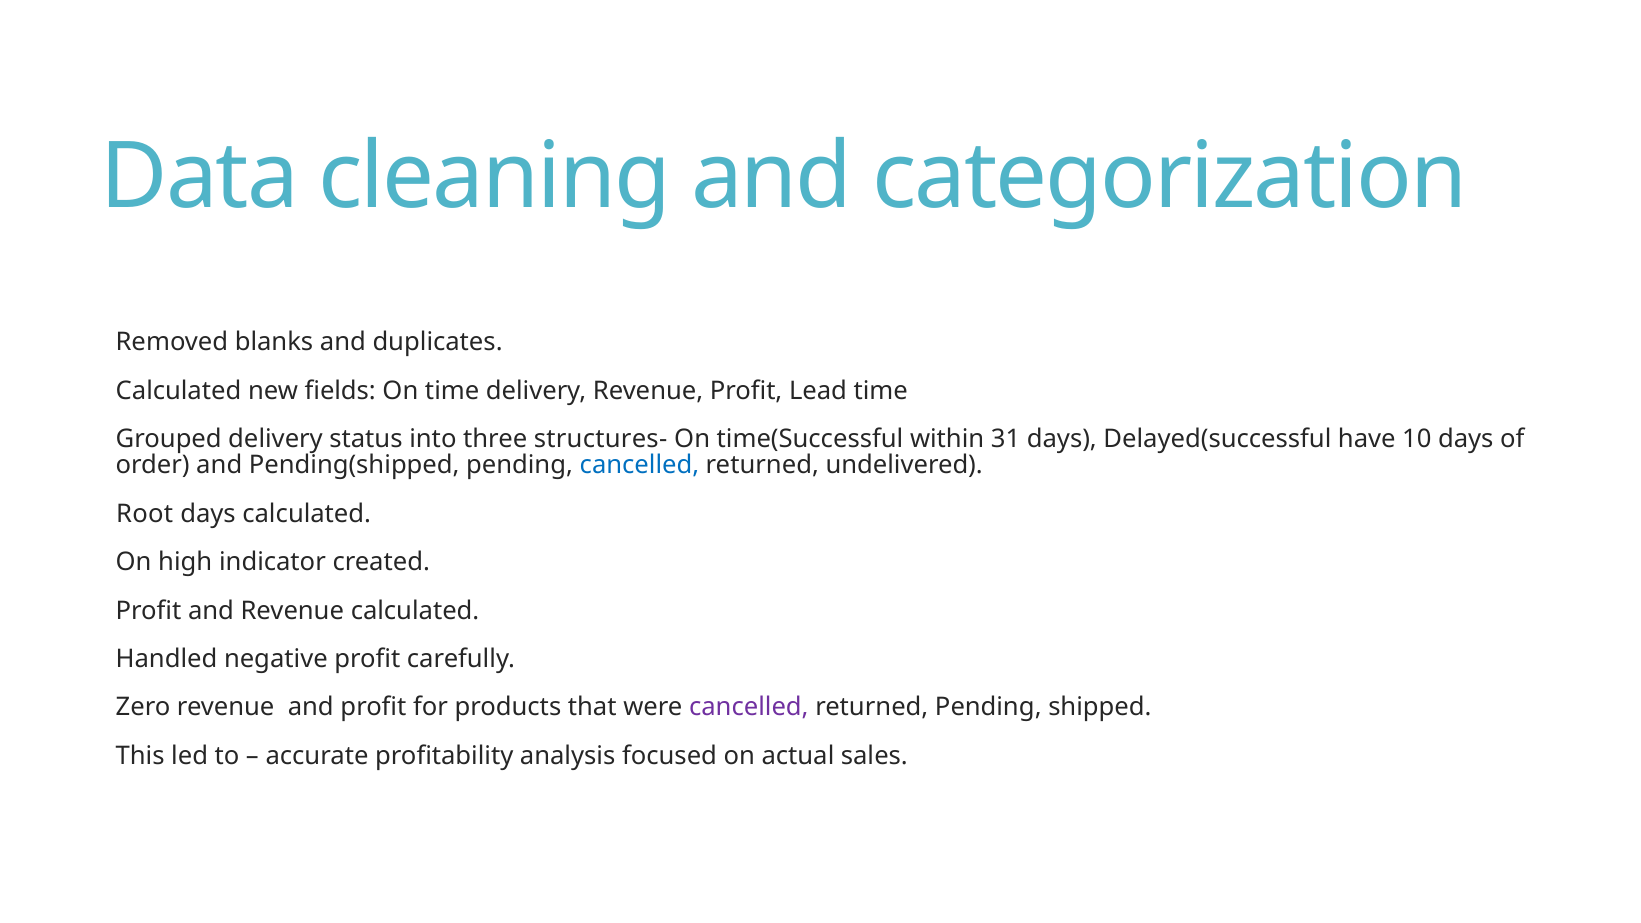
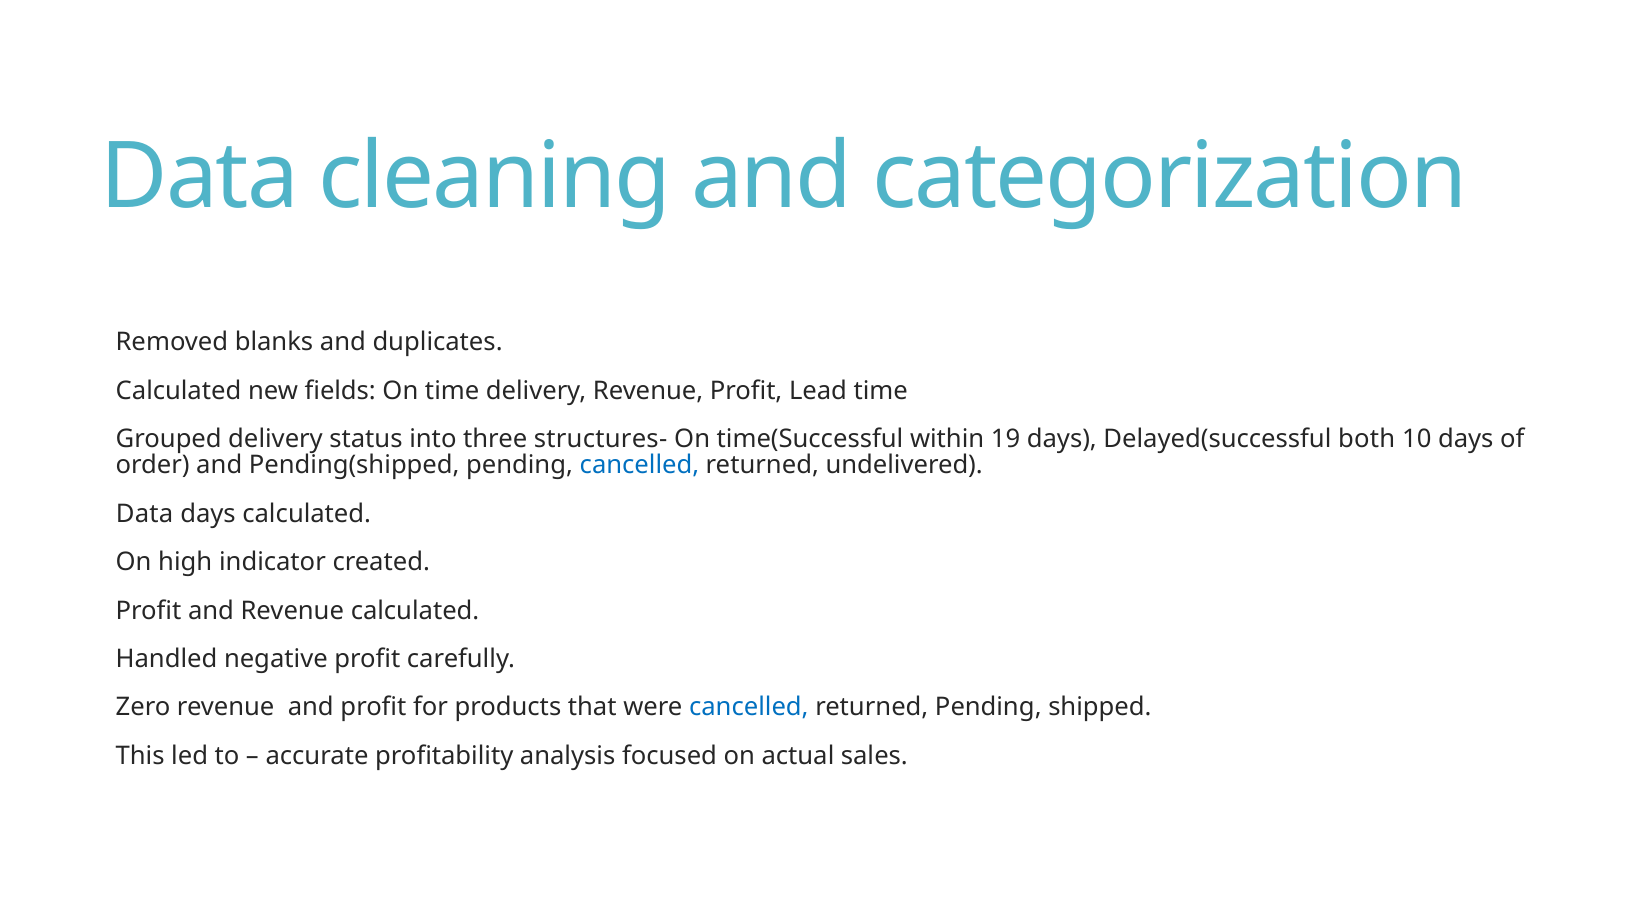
31: 31 -> 19
have: have -> both
Root at (145, 514): Root -> Data
cancelled at (749, 707) colour: purple -> blue
